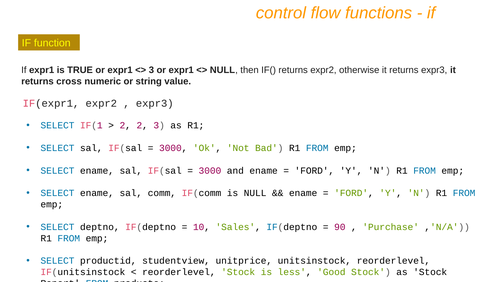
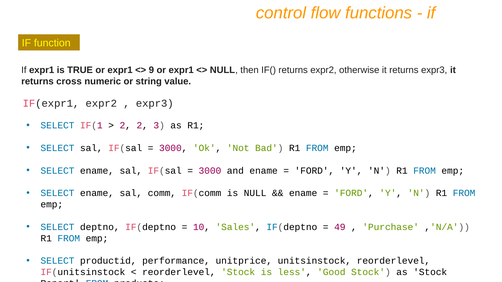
3 at (151, 70): 3 -> 9
90: 90 -> 49
studentview: studentview -> performance
